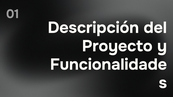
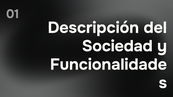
Proyecto: Proyecto -> Sociedad
